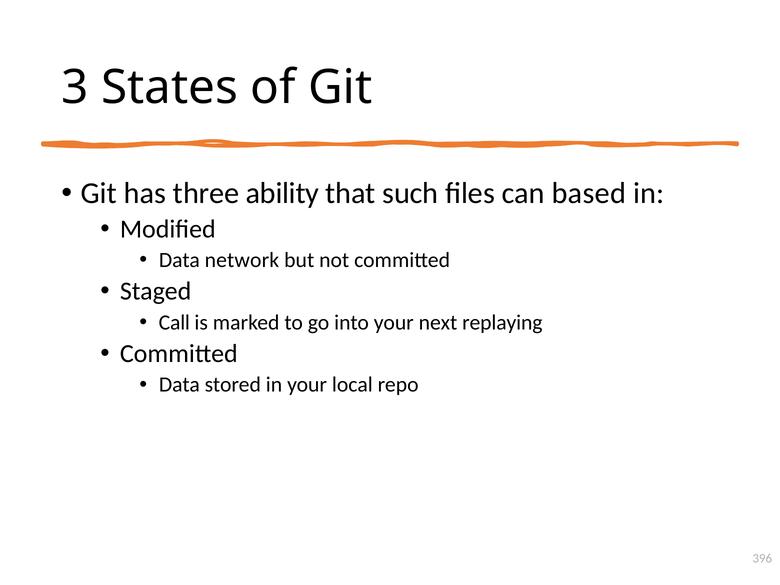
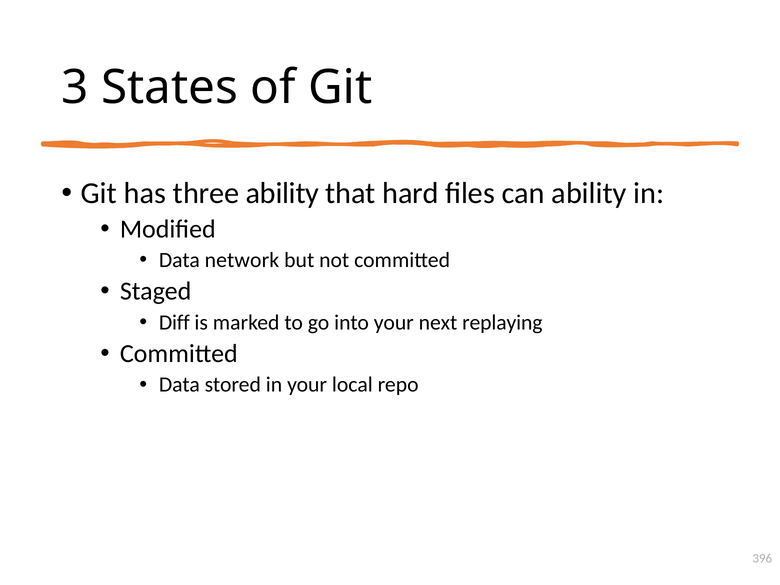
such: such -> hard
can based: based -> ability
Call: Call -> Diff
